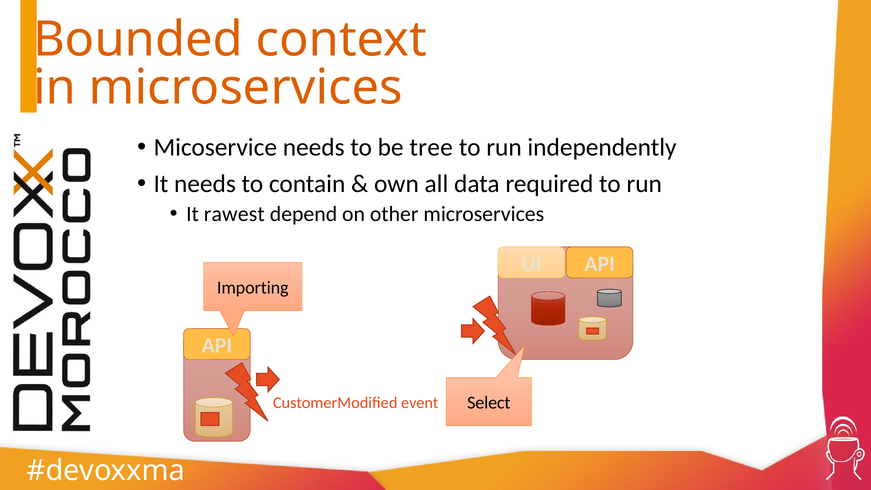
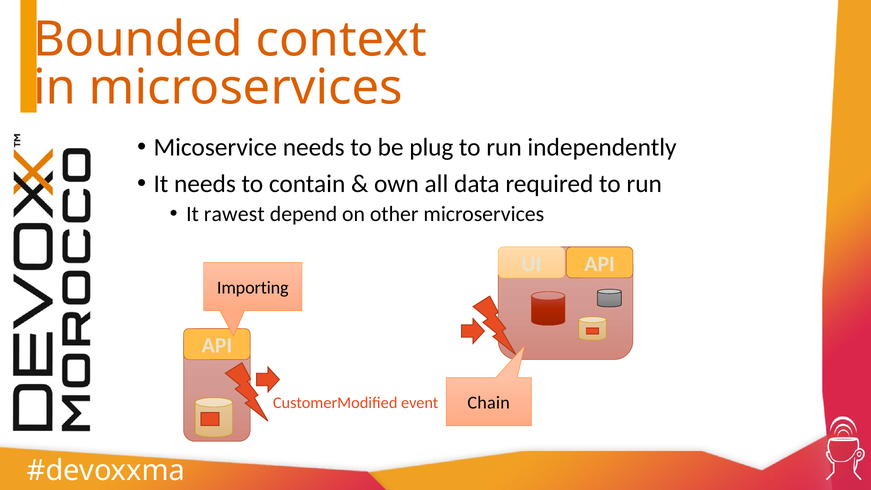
tree: tree -> plug
Select: Select -> Chain
